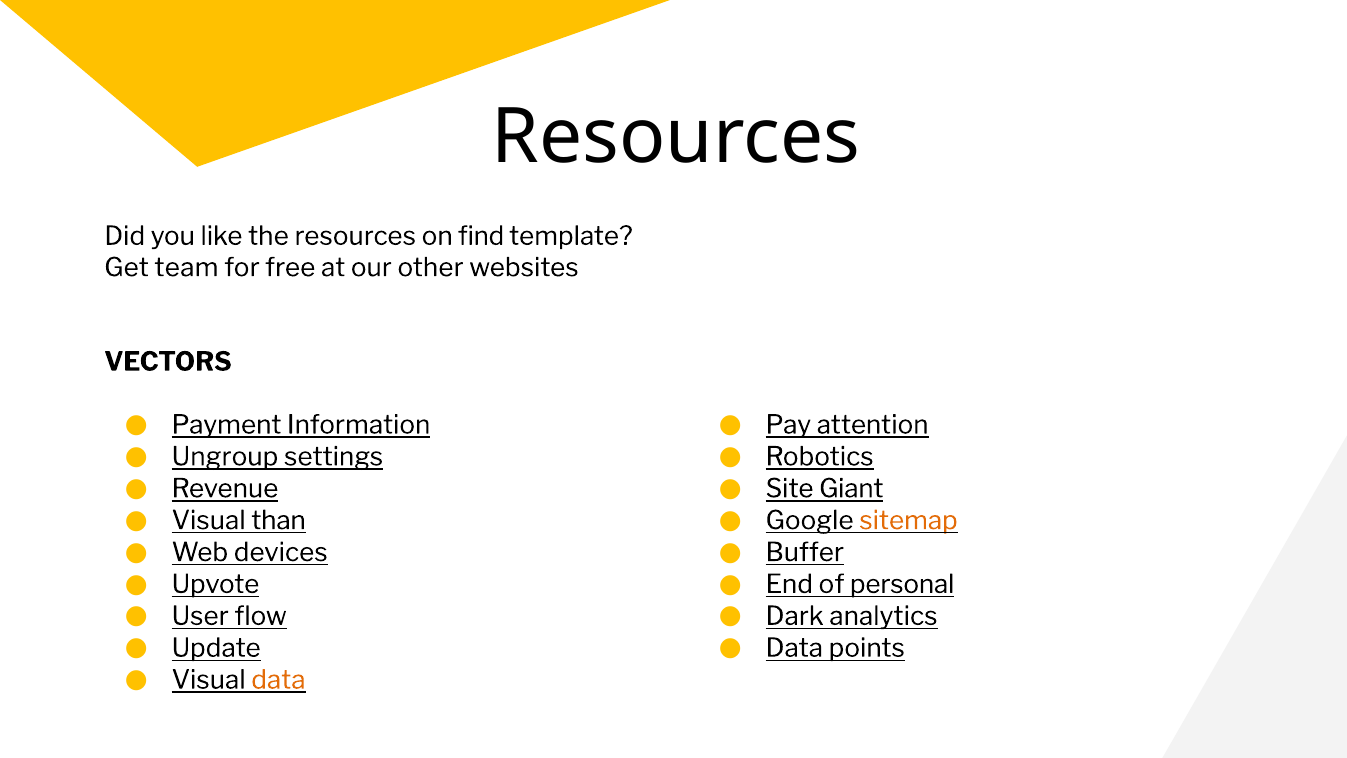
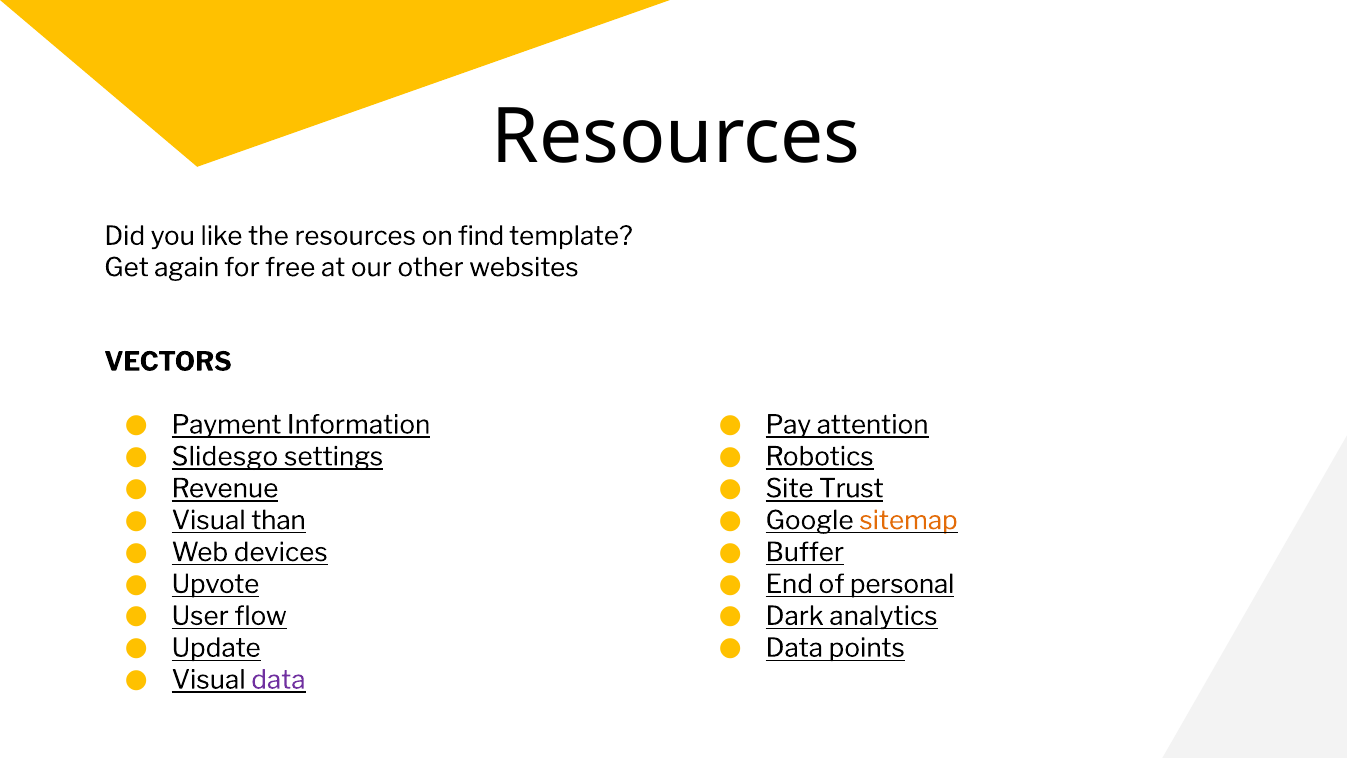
team: team -> again
Ungroup: Ungroup -> Slidesgo
Giant: Giant -> Trust
data at (278, 680) colour: orange -> purple
